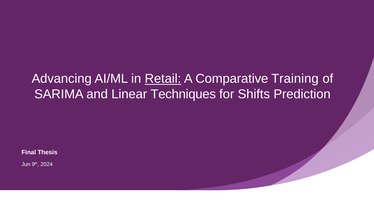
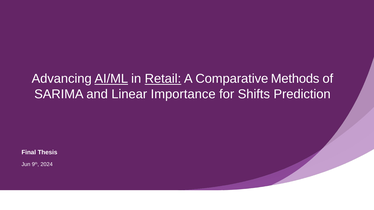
AI/ML underline: none -> present
Training: Training -> Methods
Techniques: Techniques -> Importance
